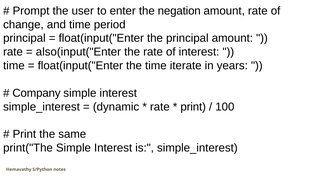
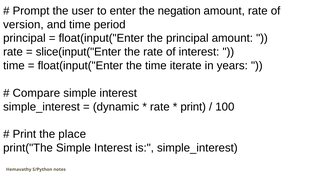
change: change -> version
also(input("Enter: also(input("Enter -> slice(input("Enter
Company: Company -> Compare
same: same -> place
